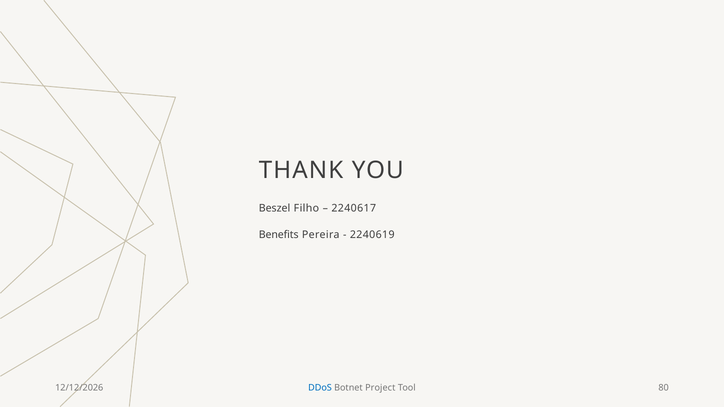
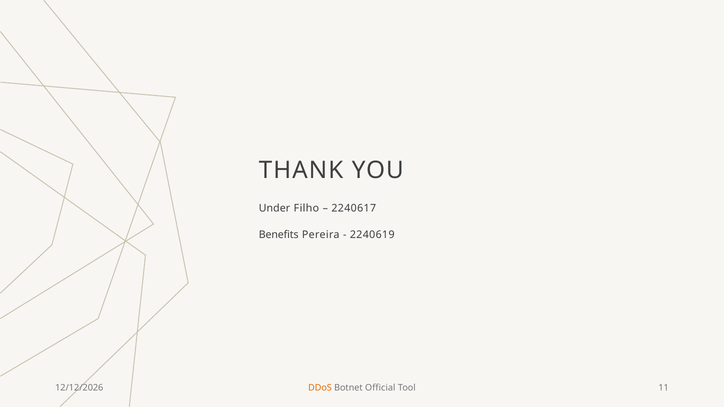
Beszel: Beszel -> Under
DDoS colour: blue -> orange
Project: Project -> Official
80: 80 -> 11
